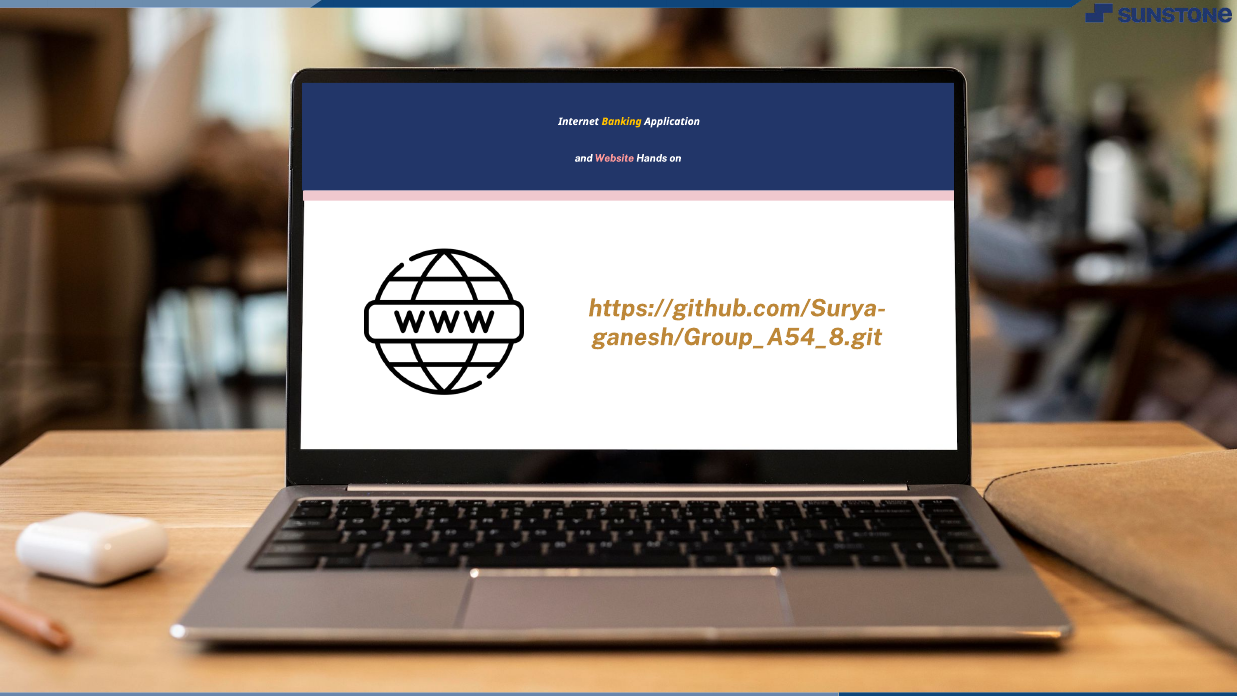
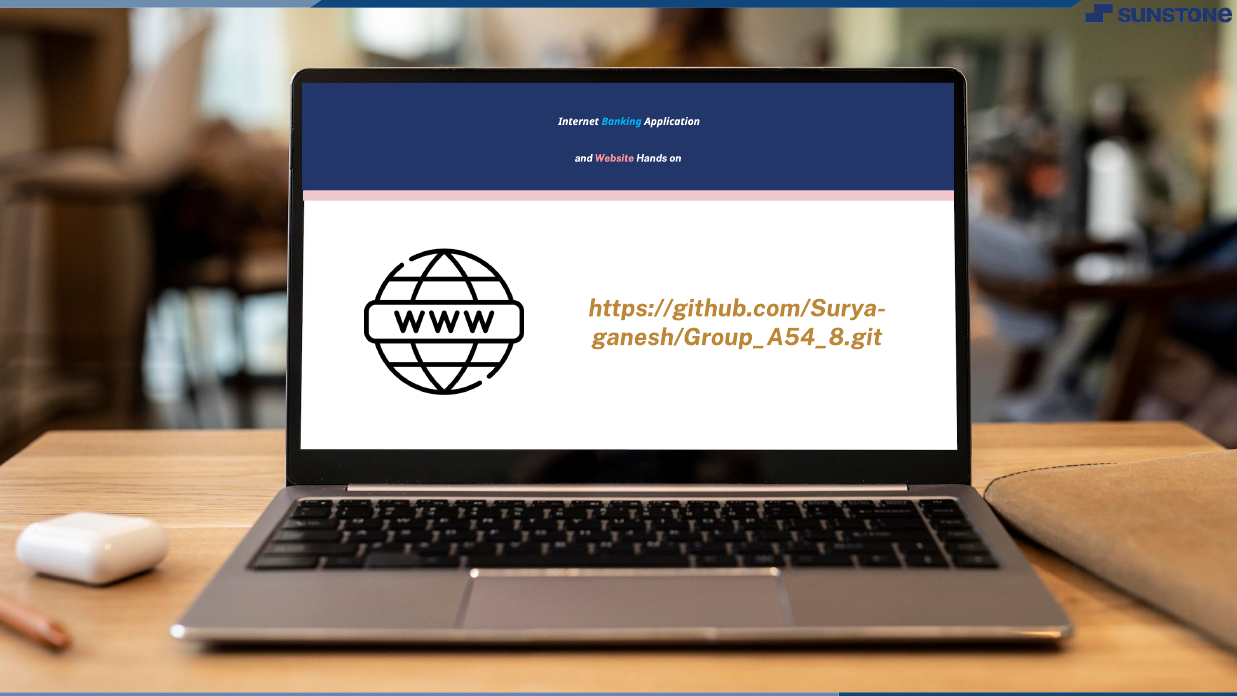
Banking colour: yellow -> light blue
